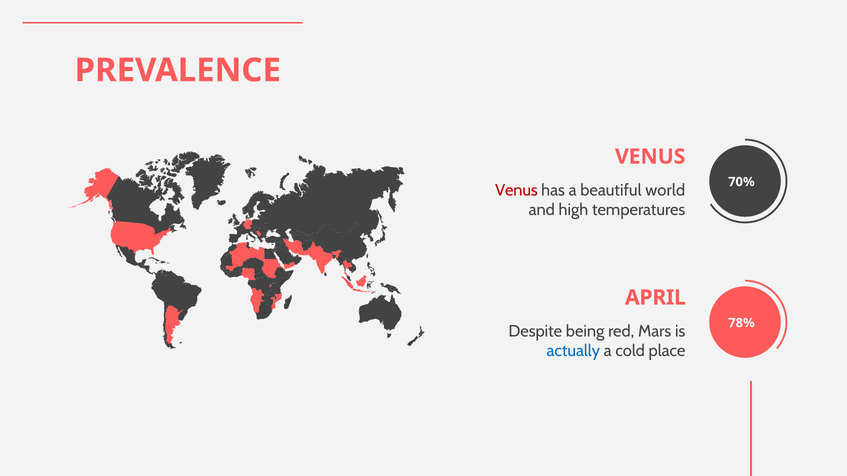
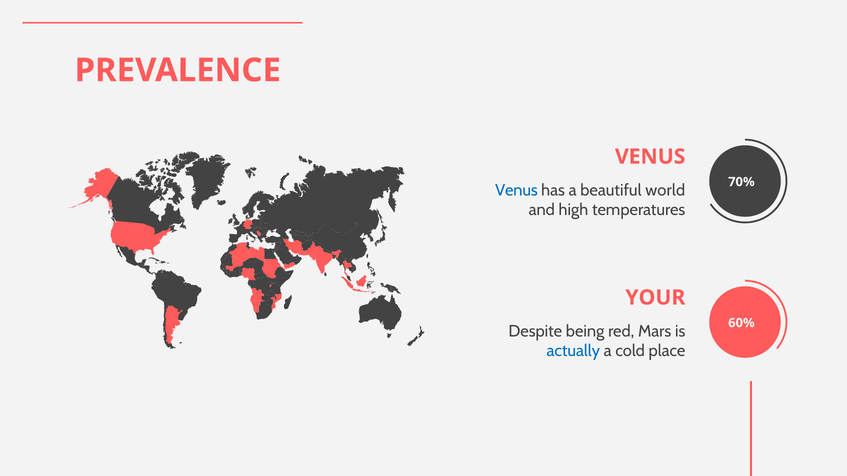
Venus at (516, 190) colour: red -> blue
APRIL: APRIL -> YOUR
78%: 78% -> 60%
